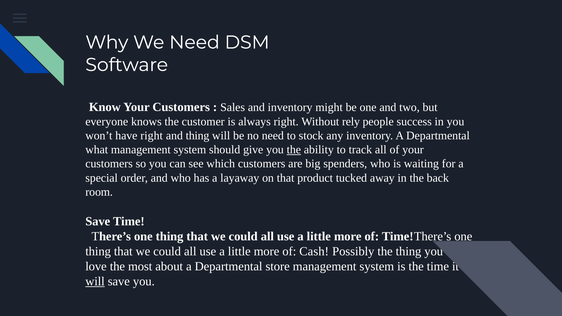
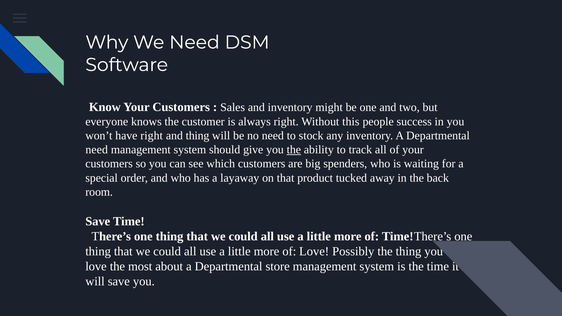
rely: rely -> this
what at (97, 150): what -> need
of Cash: Cash -> Love
will at (95, 281) underline: present -> none
